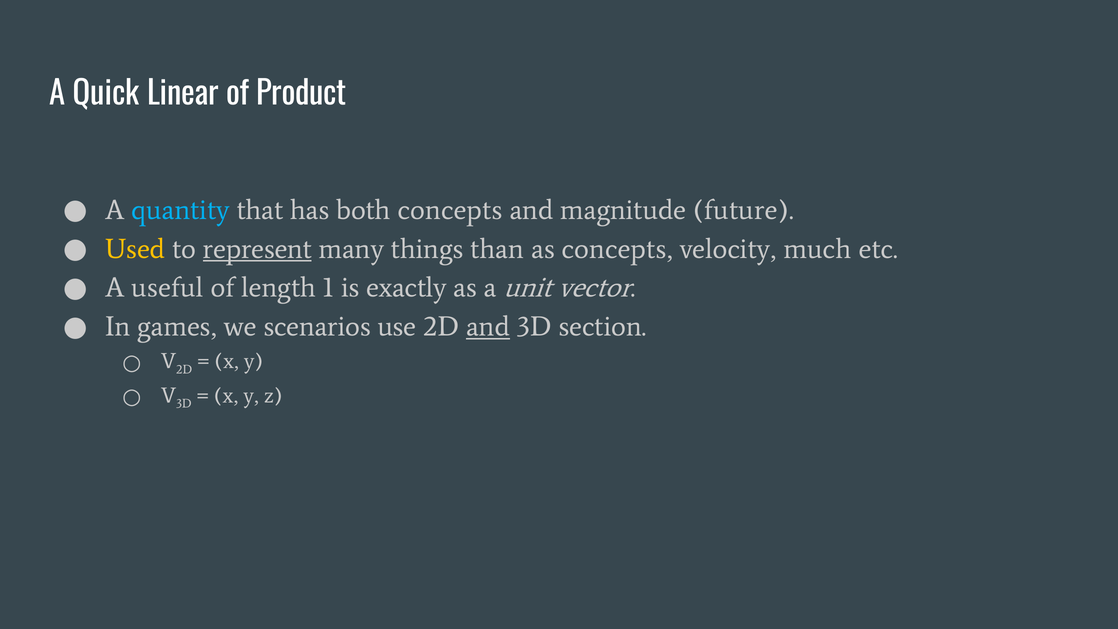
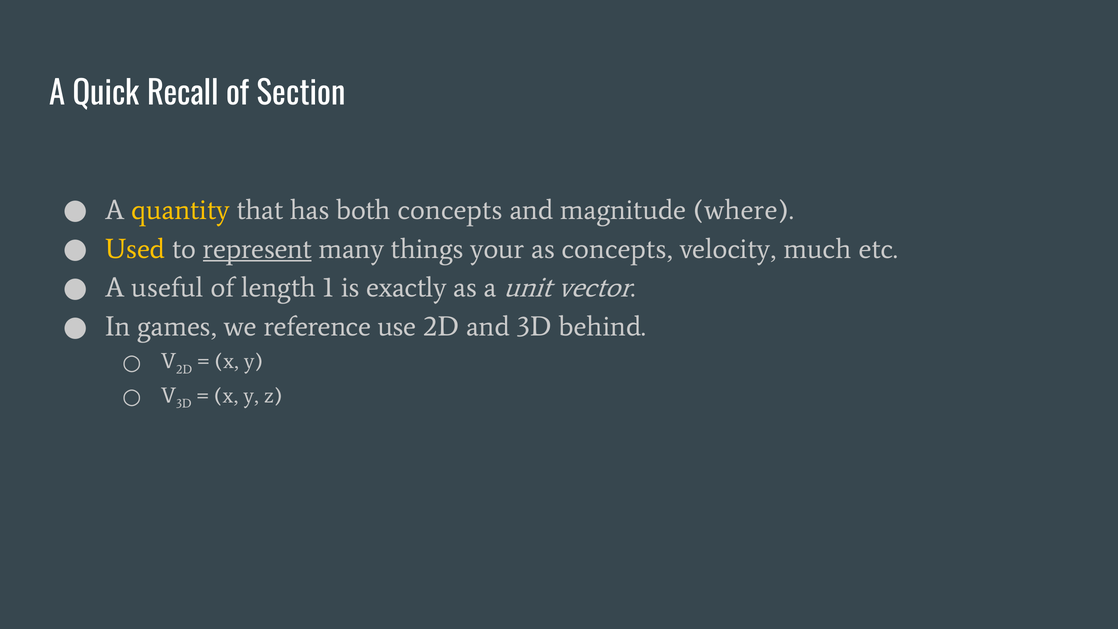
Linear: Linear -> Recall
Product: Product -> Section
quantity colour: light blue -> yellow
future: future -> where
than: than -> your
scenarios: scenarios -> reference
and at (488, 327) underline: present -> none
section: section -> behind
